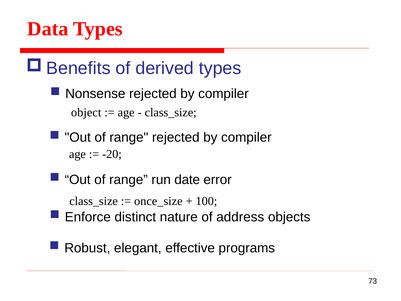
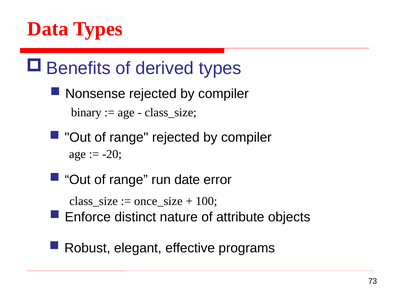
object: object -> binary
address: address -> attribute
